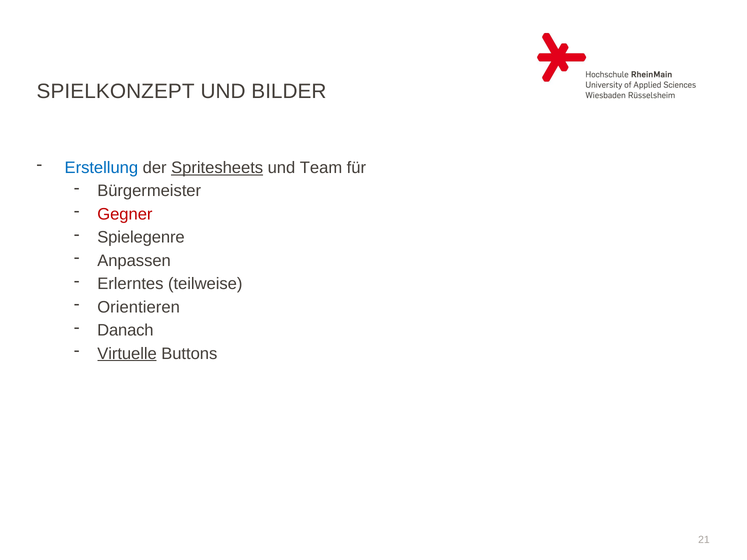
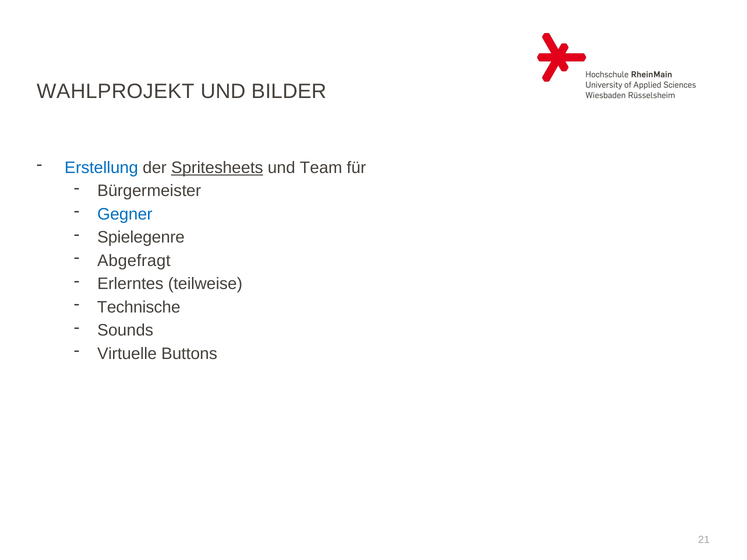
SPIELKONZEPT: SPIELKONZEPT -> WAHLPROJEKT
Gegner colour: red -> blue
Anpassen: Anpassen -> Abgefragt
Orientieren: Orientieren -> Technische
Danach: Danach -> Sounds
Virtuelle underline: present -> none
